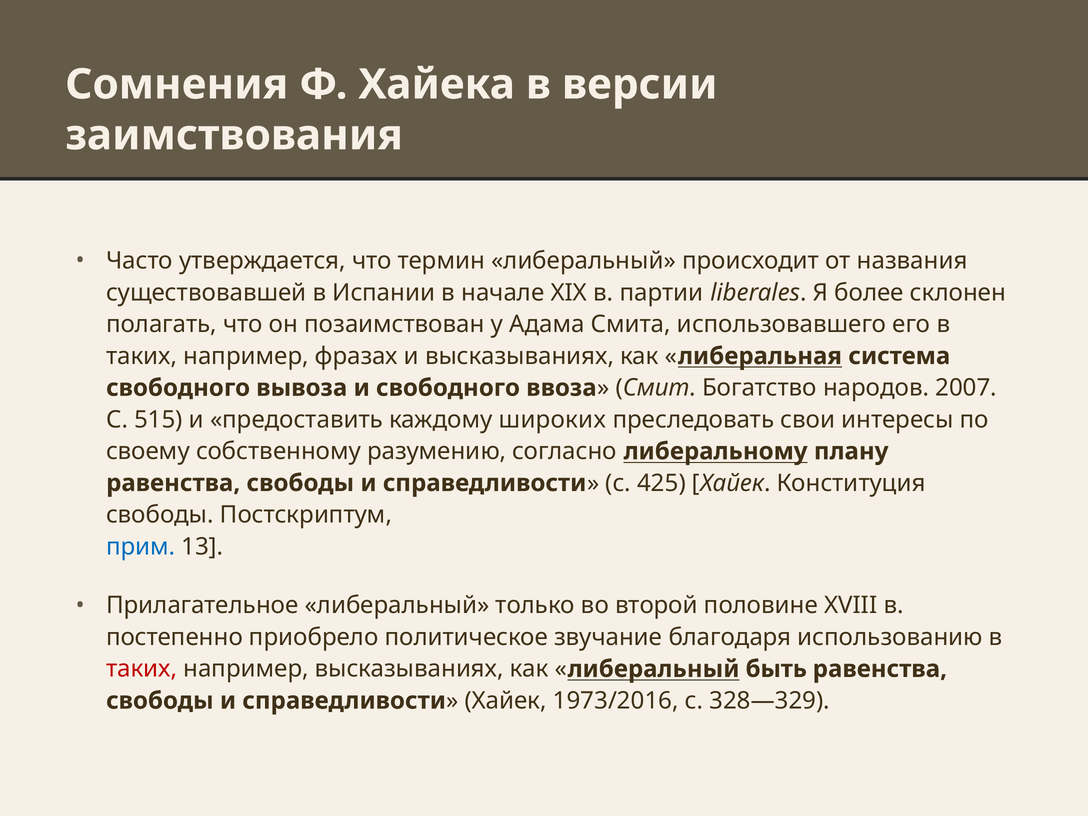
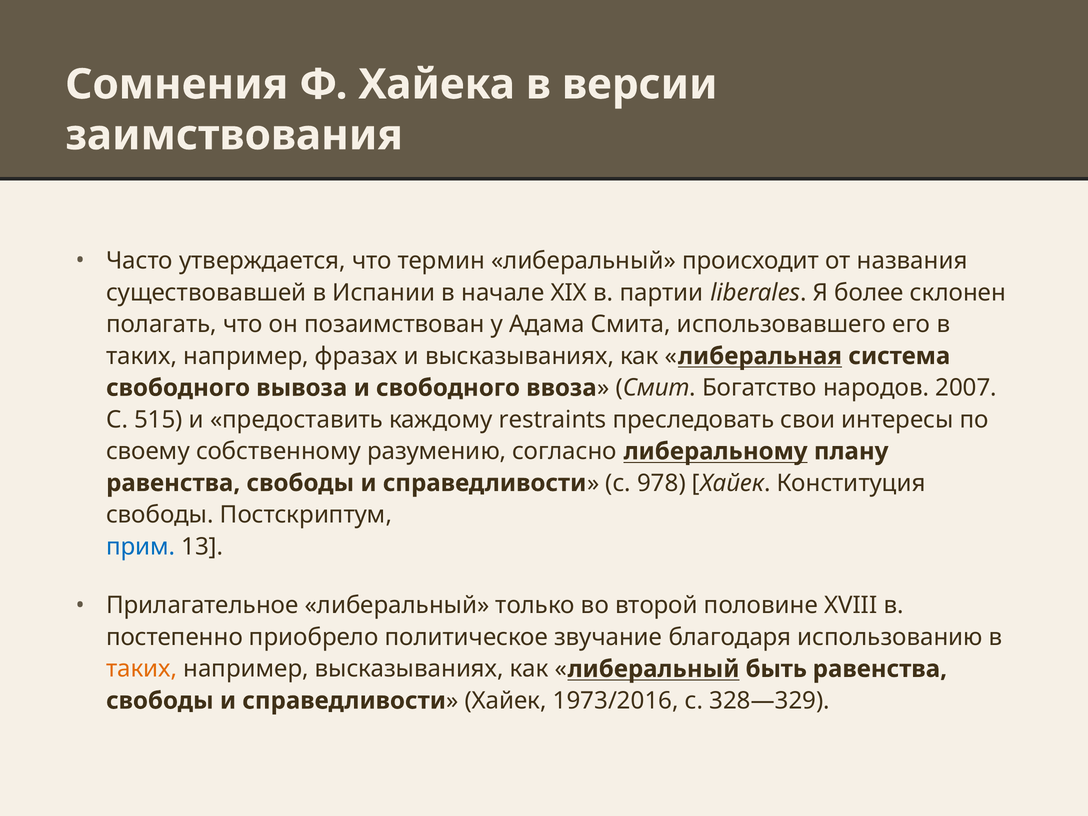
широких: широких -> restraints
425: 425 -> 978
таких at (142, 669) colour: red -> orange
